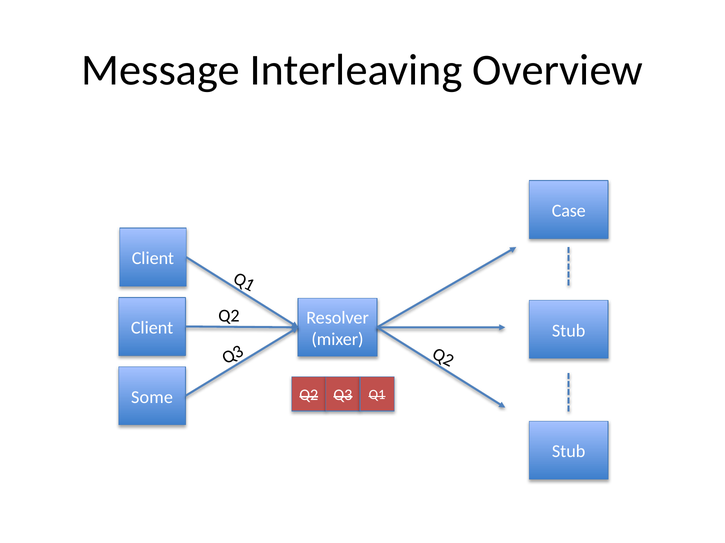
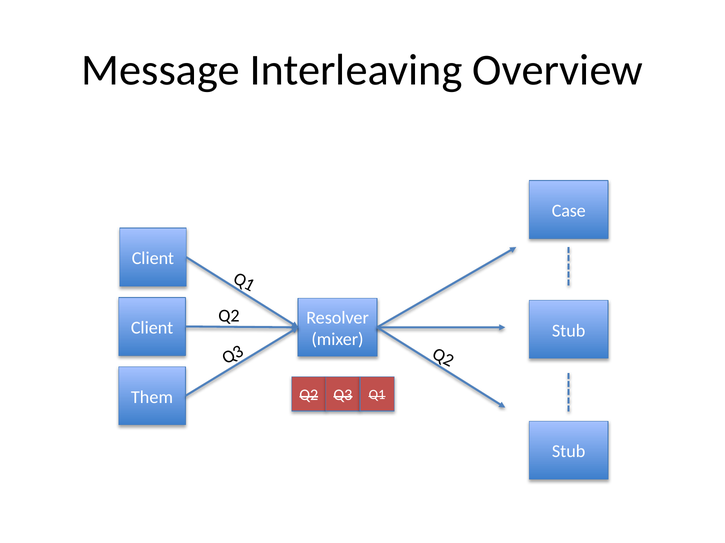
Some: Some -> Them
